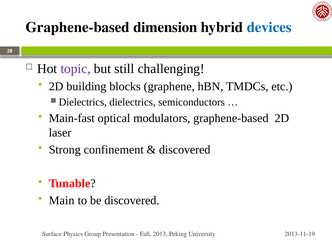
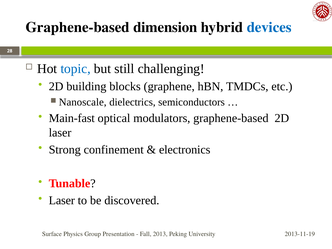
topic colour: purple -> blue
Dielectrics at (83, 102): Dielectrics -> Nanoscale
discovered at (185, 150): discovered -> electronics
Main at (62, 200): Main -> Laser
